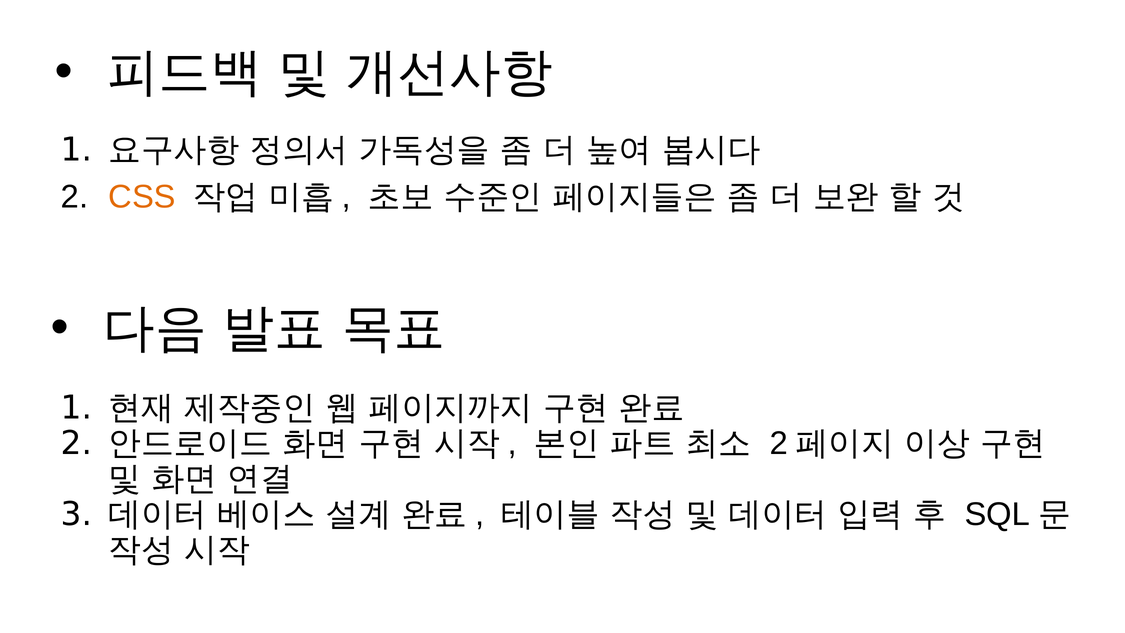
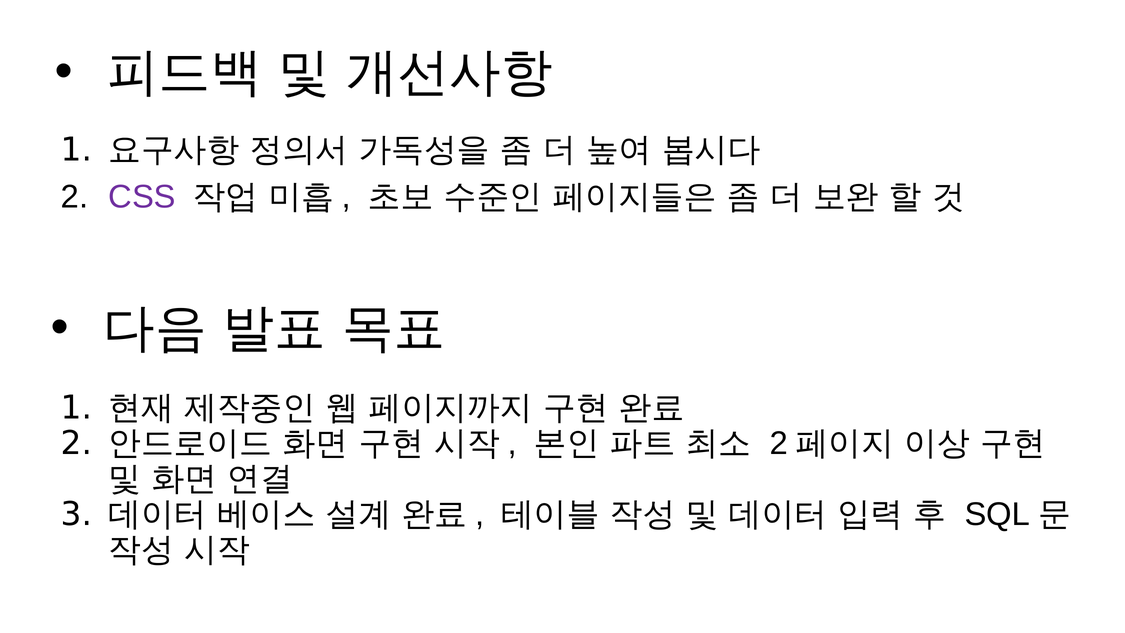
CSS colour: orange -> purple
